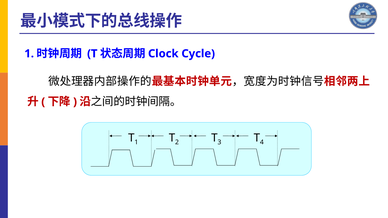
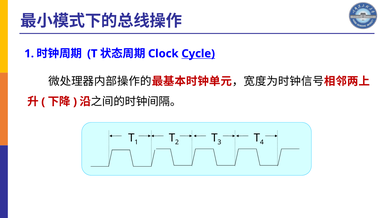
Cycle underline: none -> present
